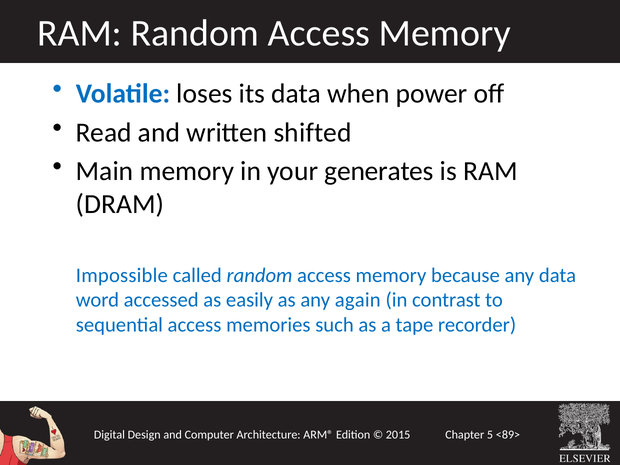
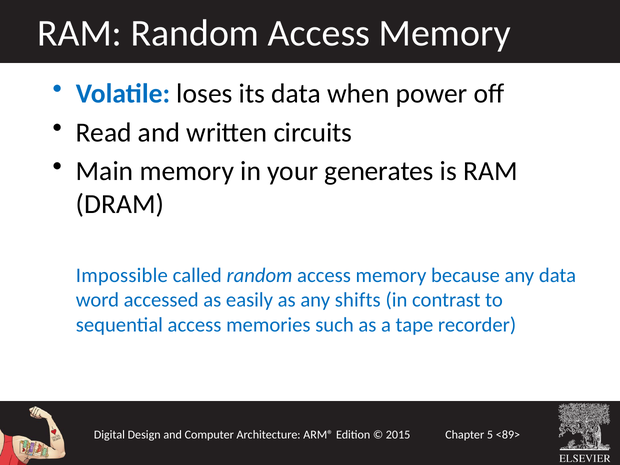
shifted: shifted -> circuits
again: again -> shifts
